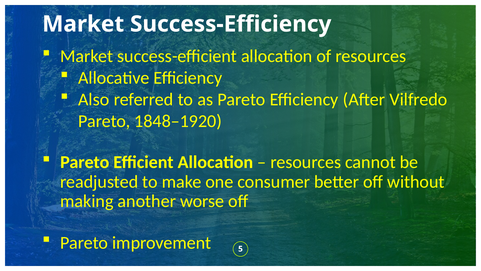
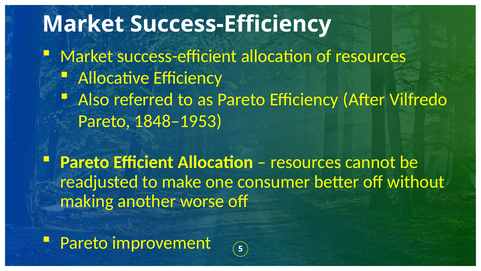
1848–1920: 1848–1920 -> 1848–1953
